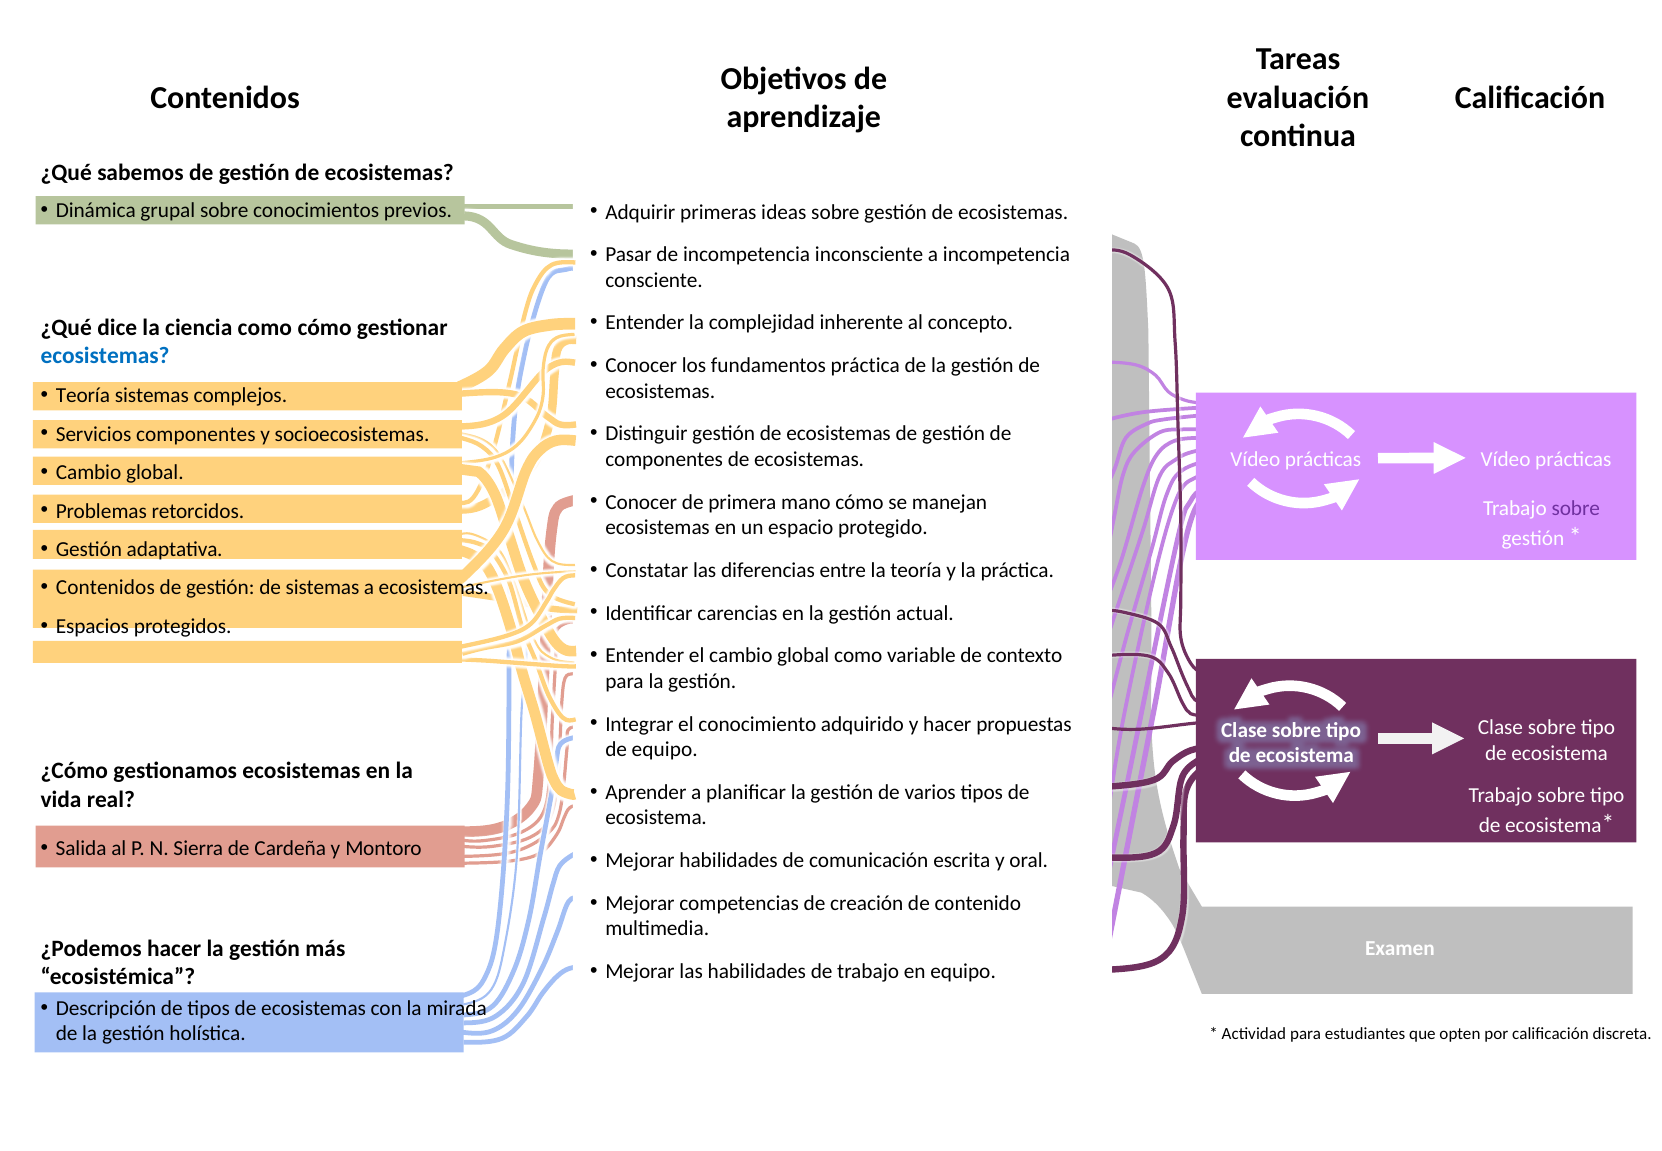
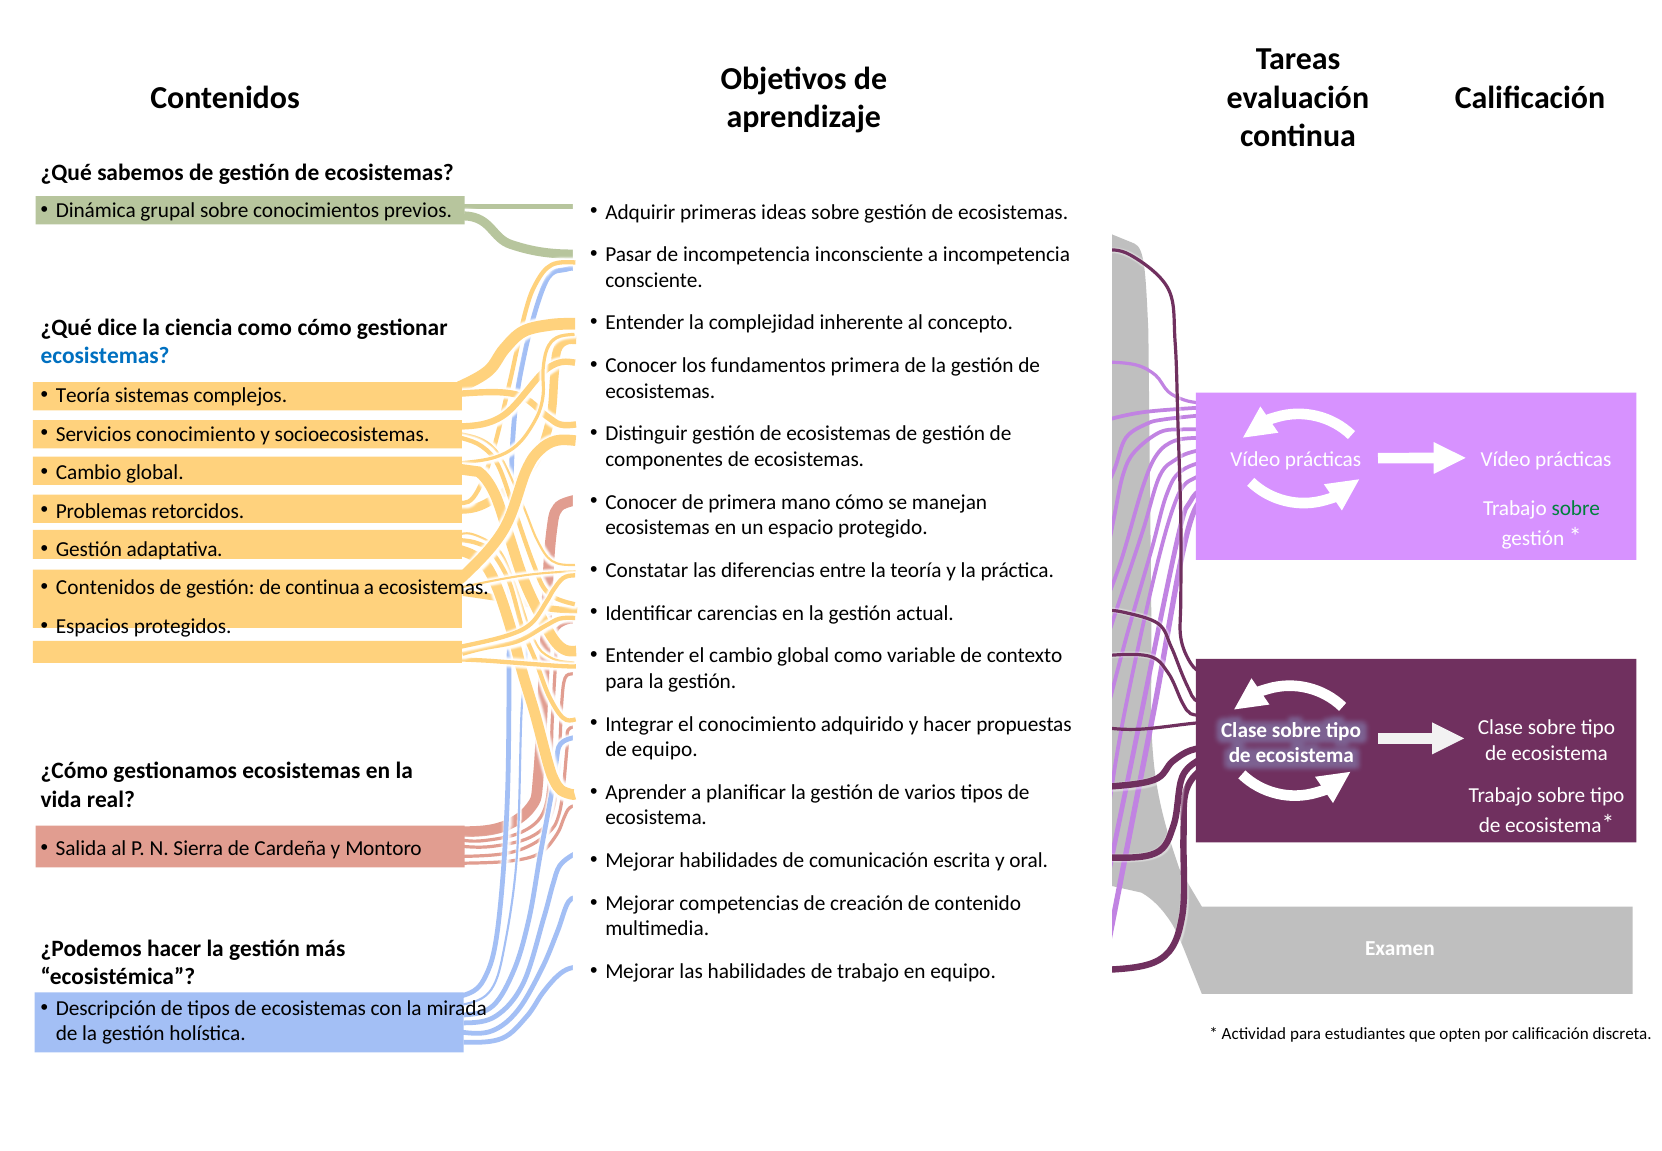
fundamentos práctica: práctica -> primera
Servicios componentes: componentes -> conocimiento
sobre at (1576, 509) colour: purple -> green
de sistemas: sistemas -> continua
